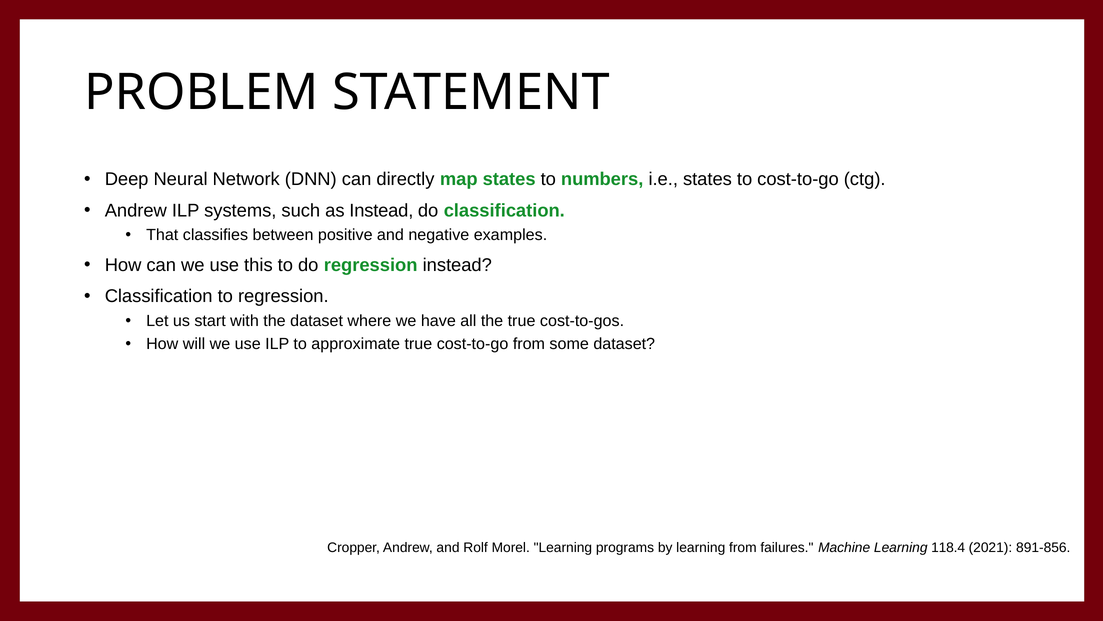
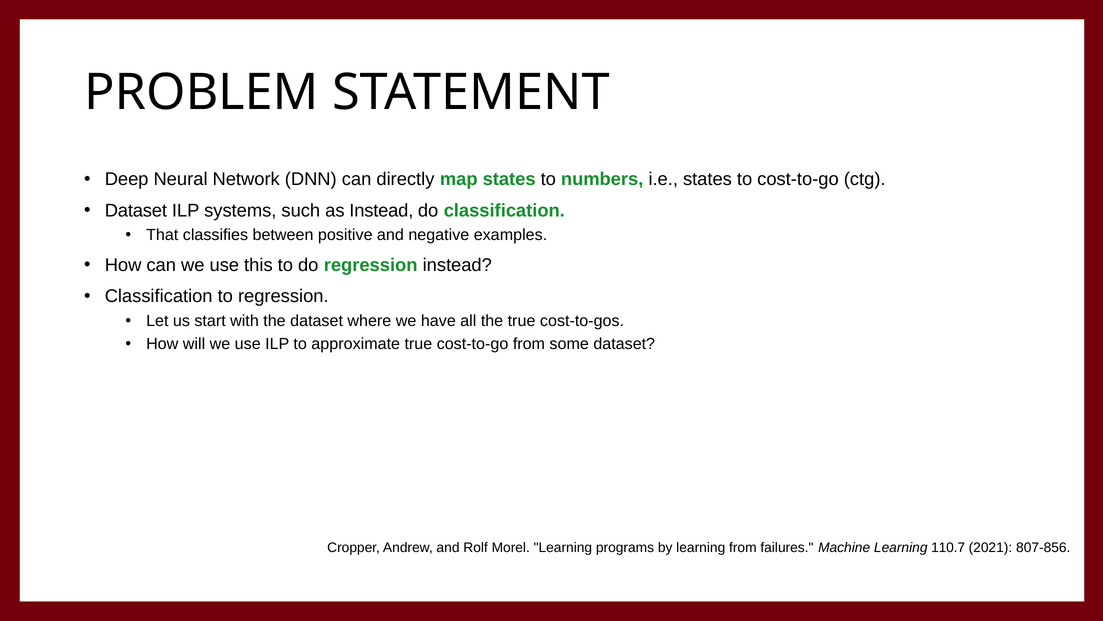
Andrew at (136, 210): Andrew -> Dataset
118.4: 118.4 -> 110.7
891-856: 891-856 -> 807-856
